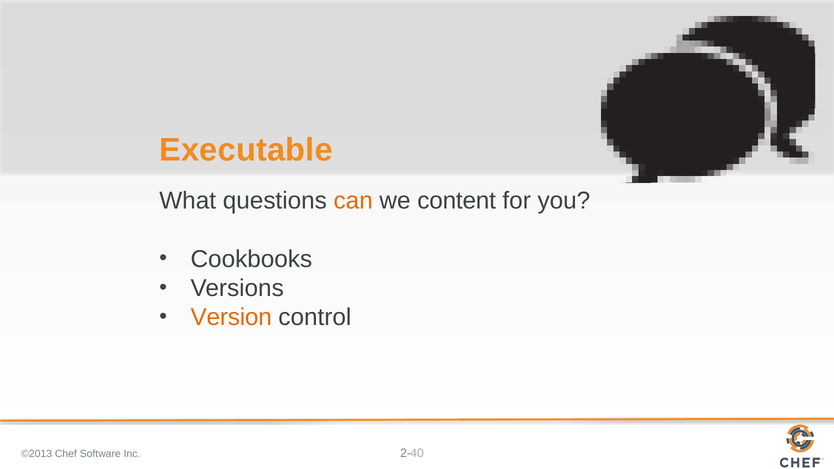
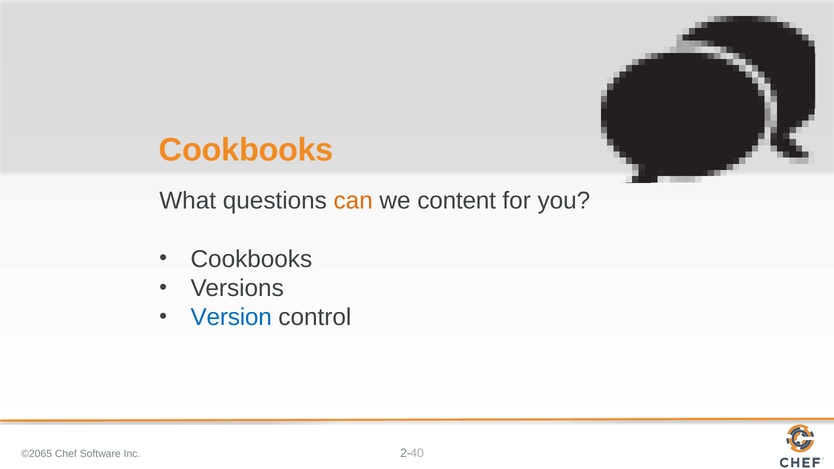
Executable at (246, 150): Executable -> Cookbooks
Version colour: orange -> blue
©2013: ©2013 -> ©2065
